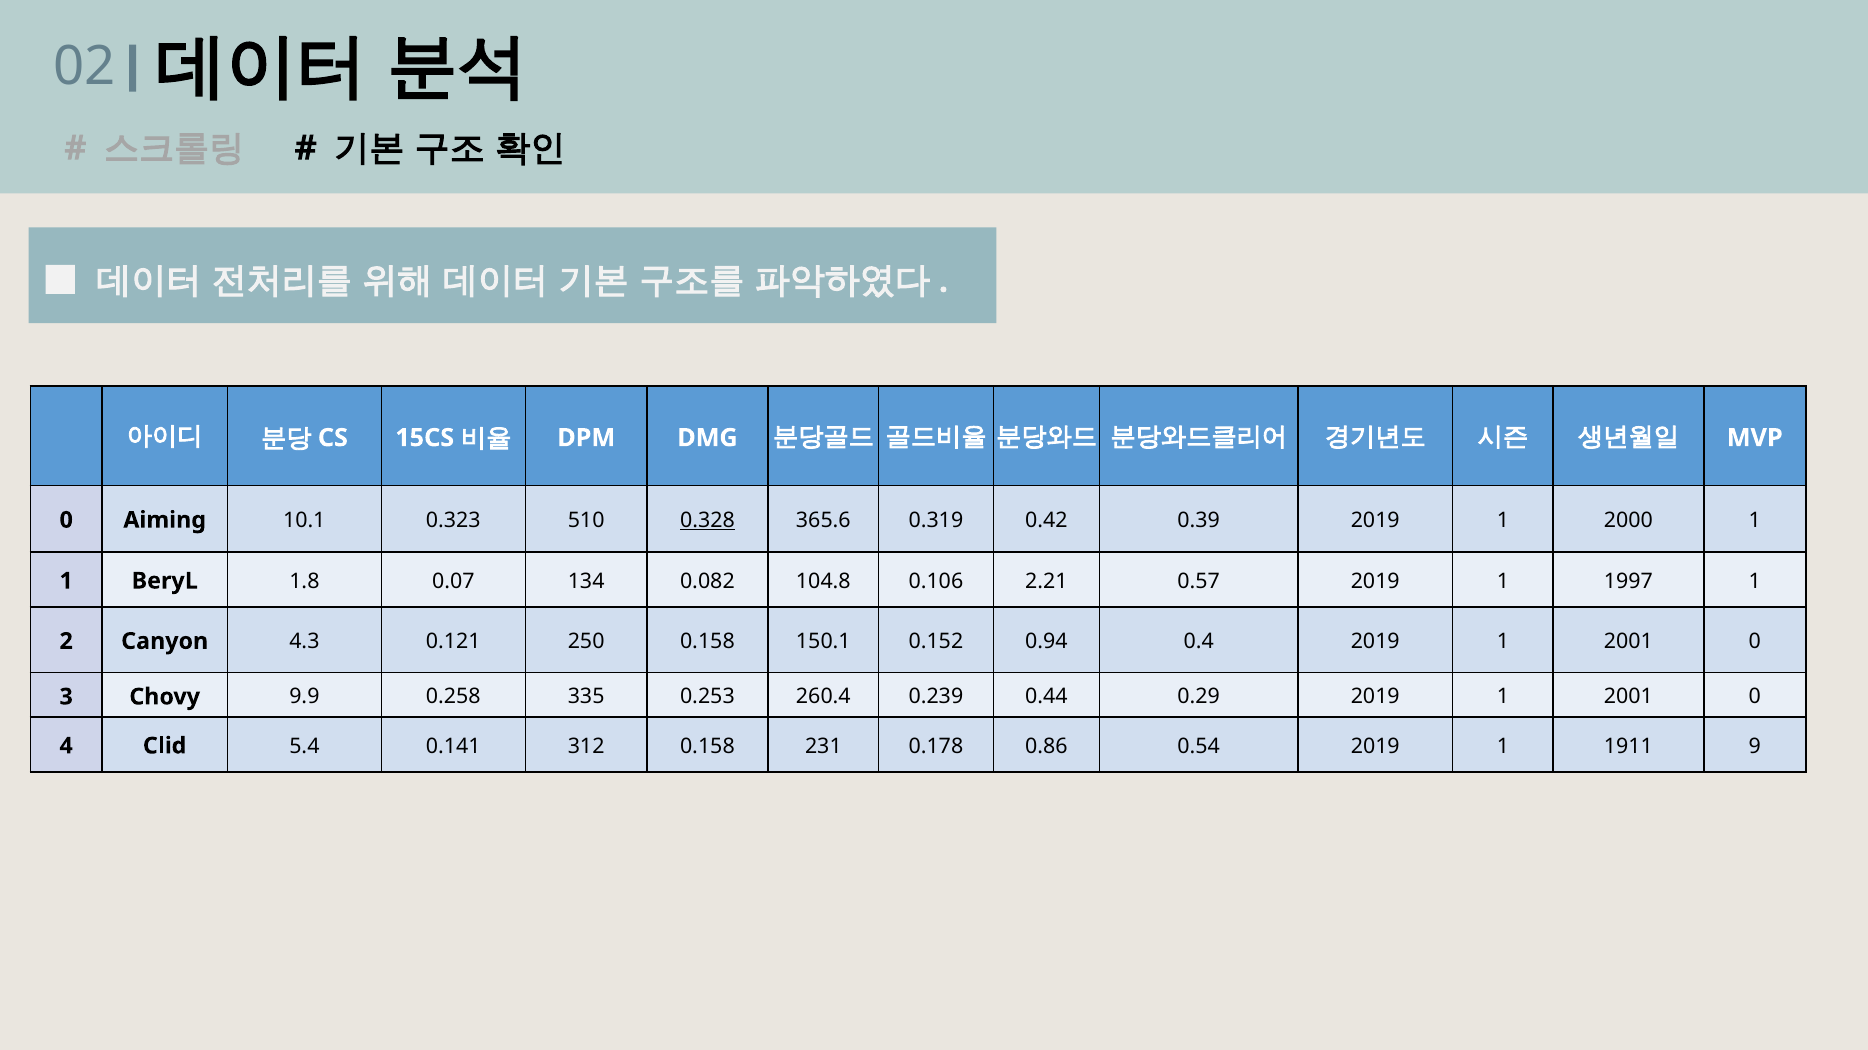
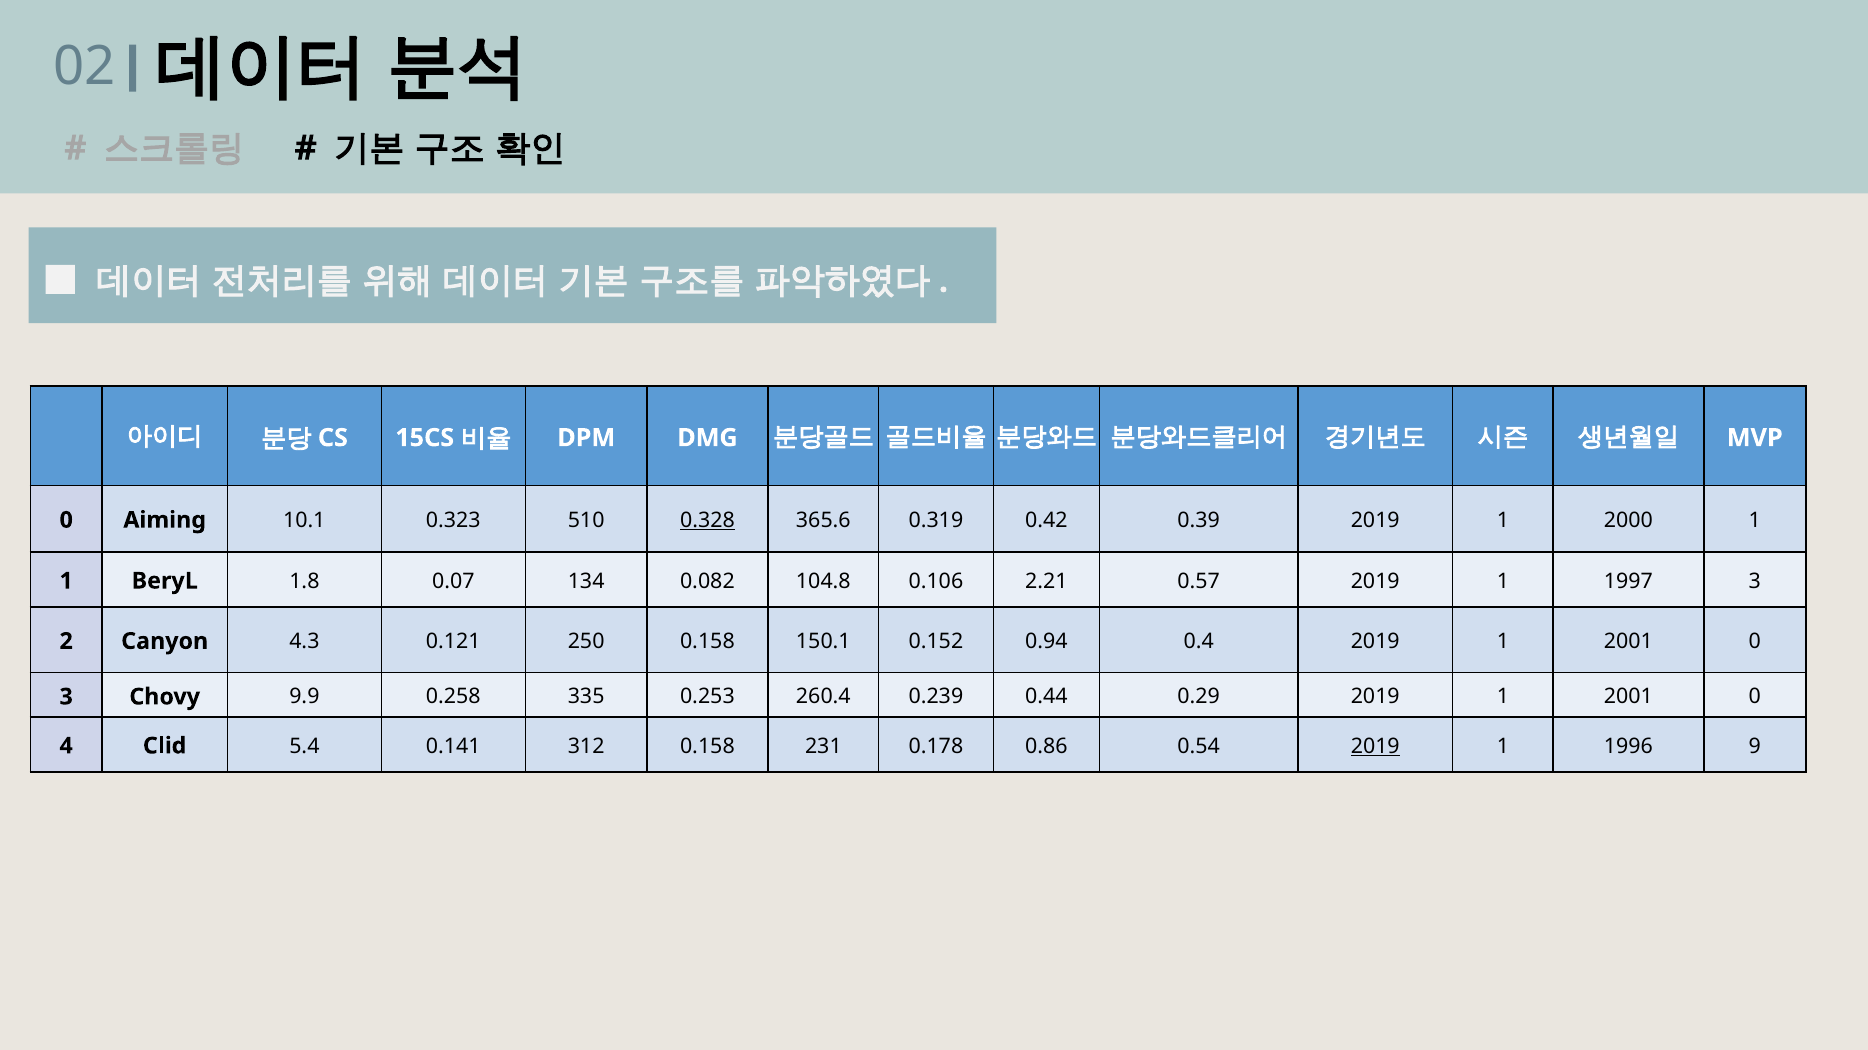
1997 1: 1 -> 3
2019 at (1375, 747) underline: none -> present
1911: 1911 -> 1996
